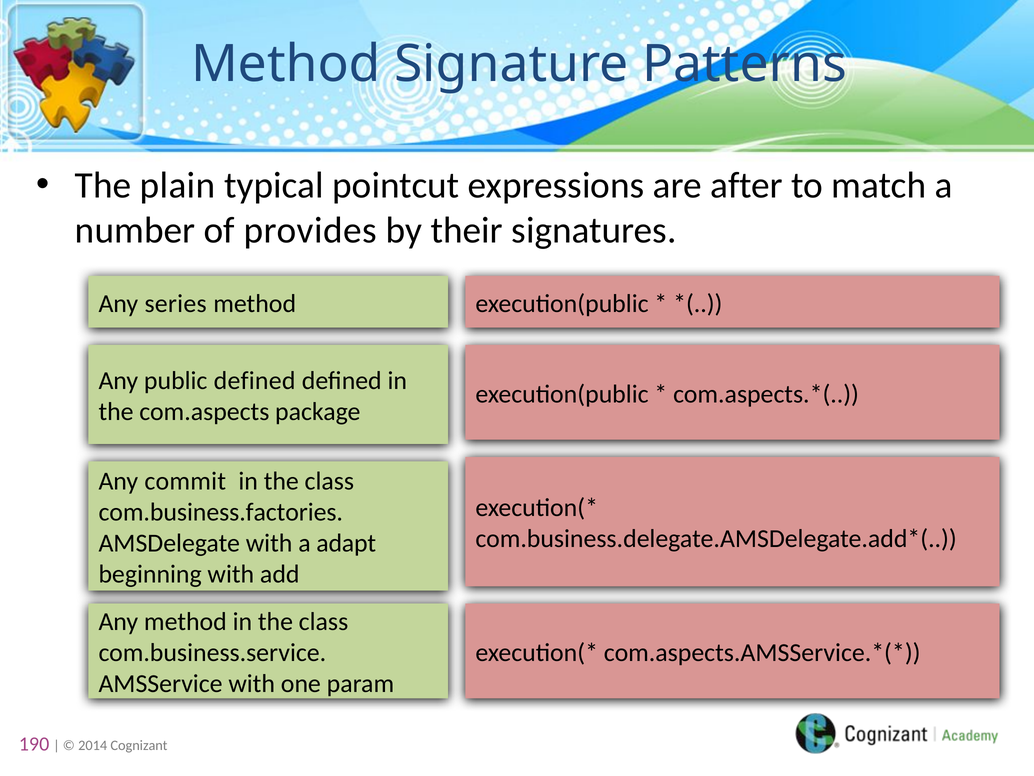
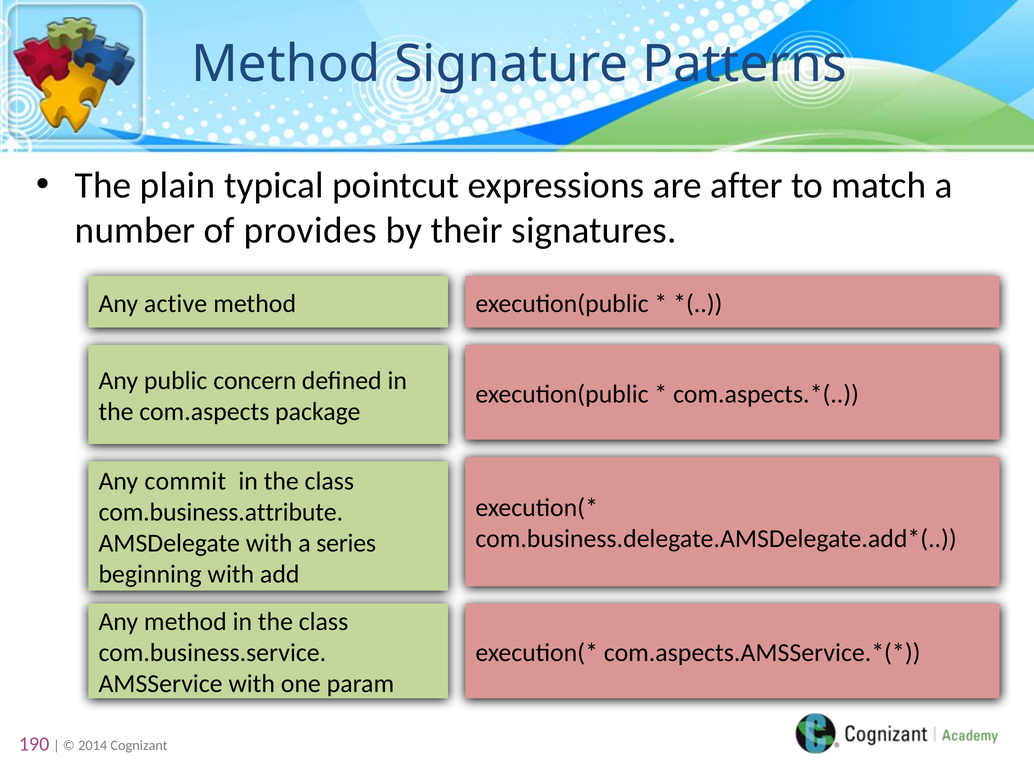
series: series -> active
public defined: defined -> concern
com.business.factories: com.business.factories -> com.business.attribute
adapt: adapt -> series
